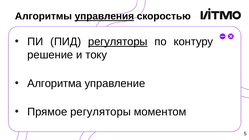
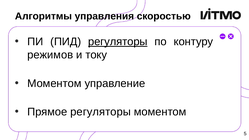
управления underline: present -> none
решение: решение -> режимов
Алгоритма at (55, 83): Алгоритма -> Моментом
